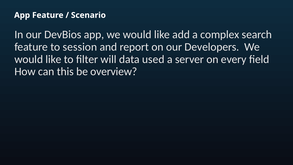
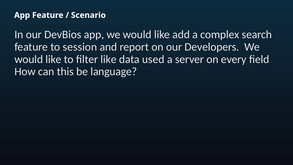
filter will: will -> like
overview: overview -> language
